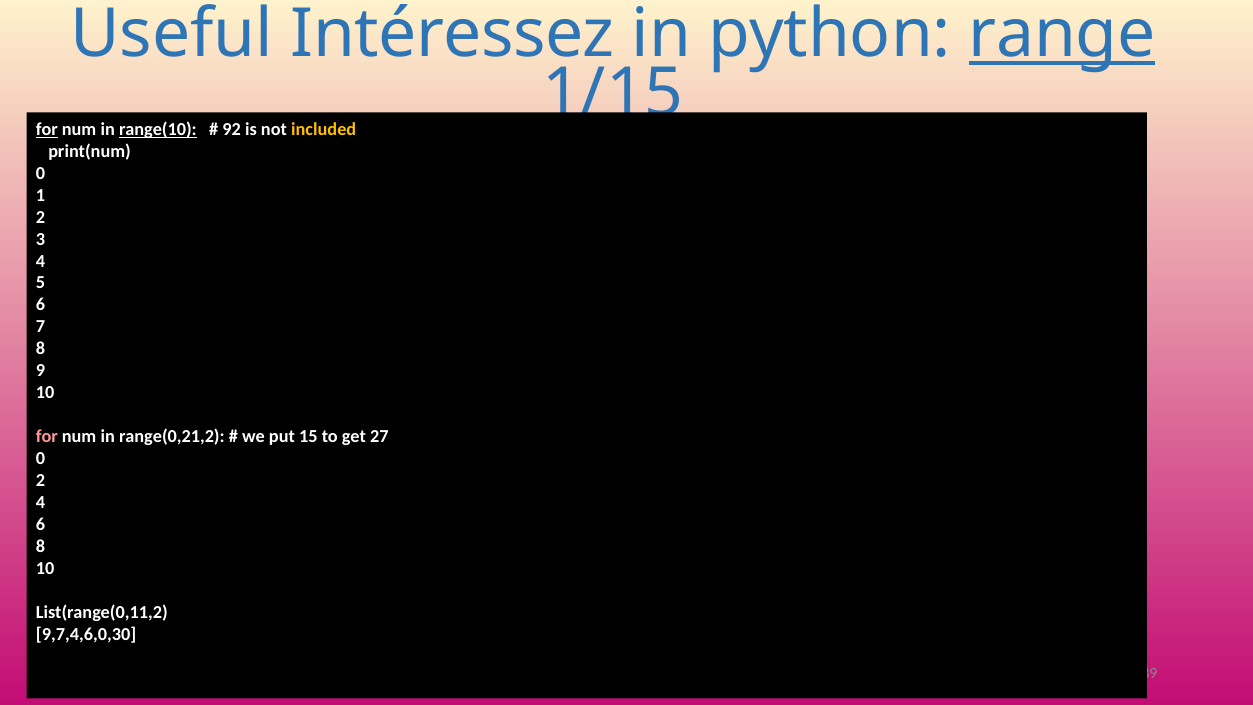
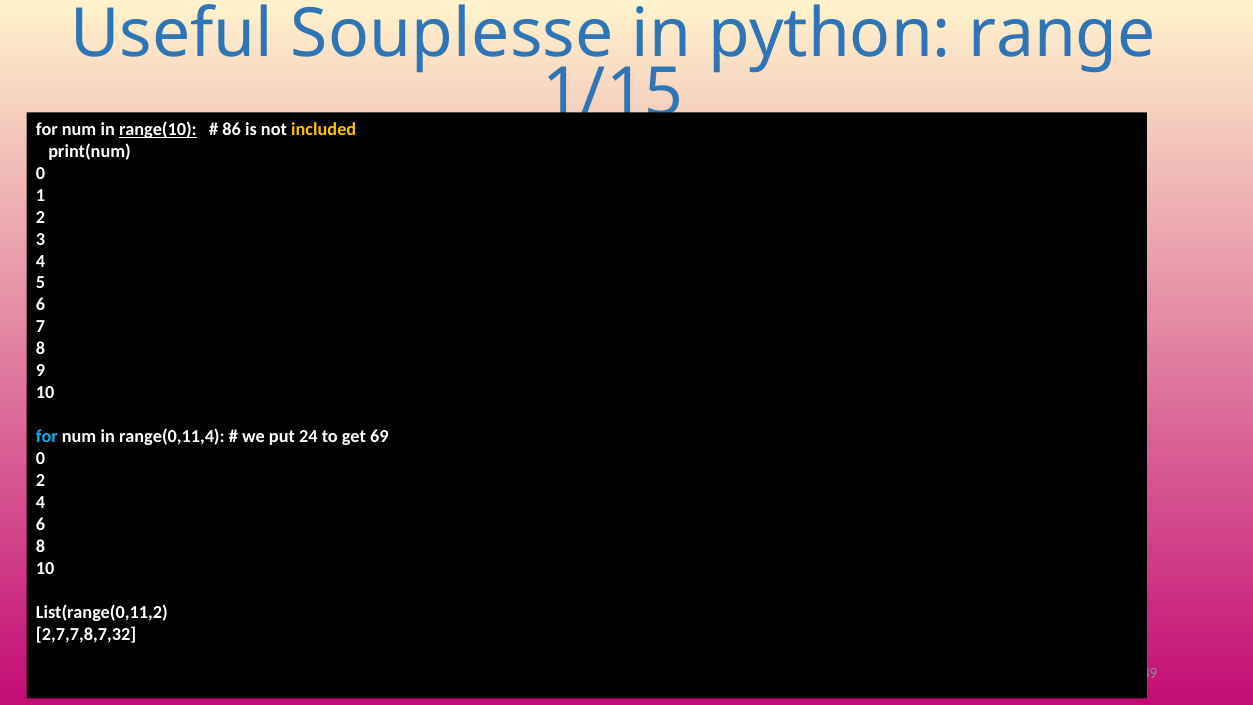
Intéressez: Intéressez -> Souplesse
range underline: present -> none
for at (47, 129) underline: present -> none
92: 92 -> 86
for at (47, 436) colour: pink -> light blue
range(0,21,2: range(0,21,2 -> range(0,11,4
15: 15 -> 24
27: 27 -> 69
9,7,4,6,0,30: 9,7,4,6,0,30 -> 2,7,7,8,7,32
